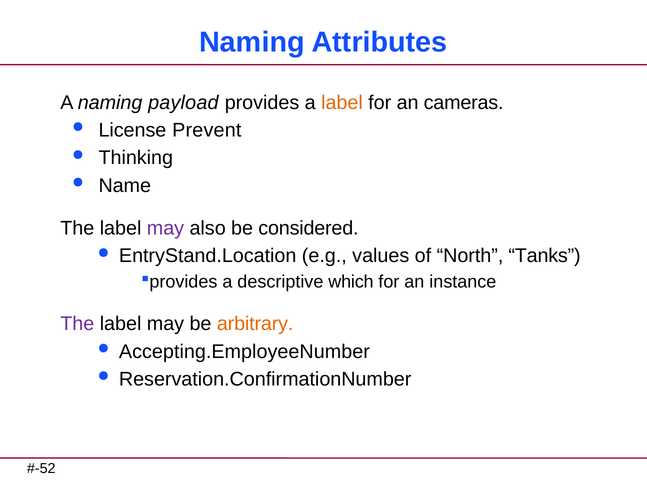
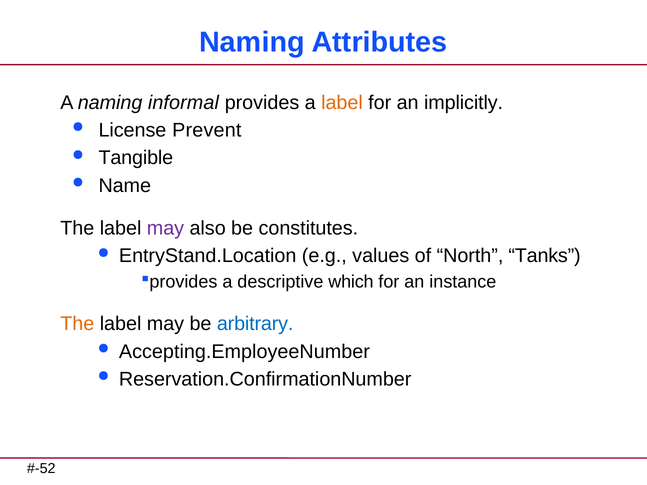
payload: payload -> informal
cameras: cameras -> implicitly
Thinking: Thinking -> Tangible
considered: considered -> constitutes
The at (77, 324) colour: purple -> orange
arbitrary colour: orange -> blue
